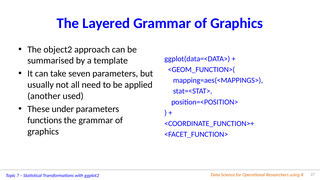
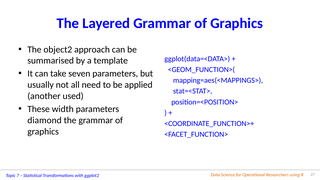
under: under -> width
functions: functions -> diamond
